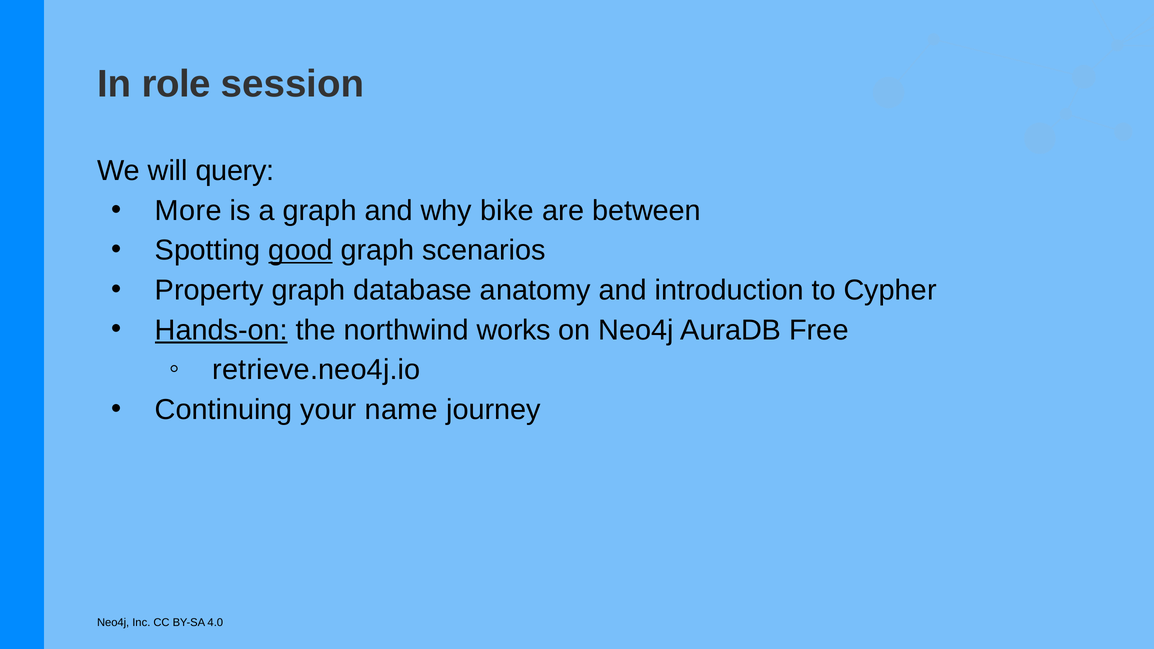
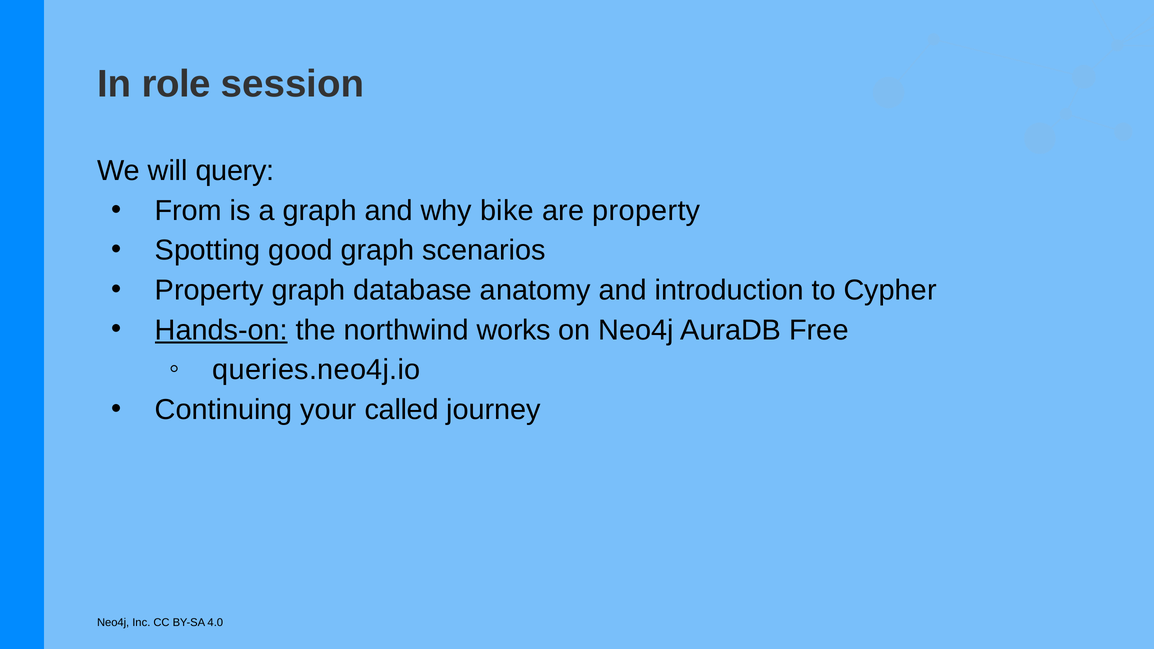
More: More -> From
are between: between -> property
good underline: present -> none
retrieve.neo4j.io: retrieve.neo4j.io -> queries.neo4j.io
name: name -> called
